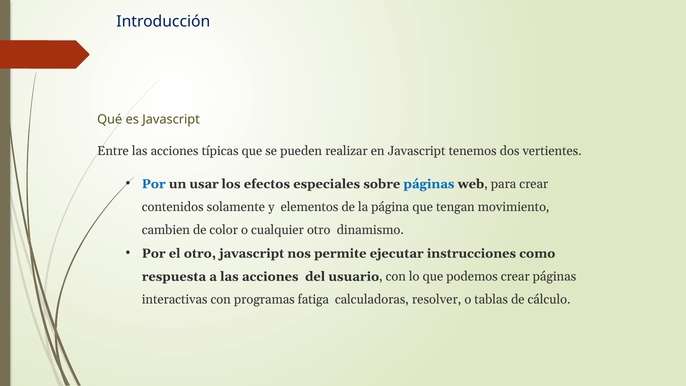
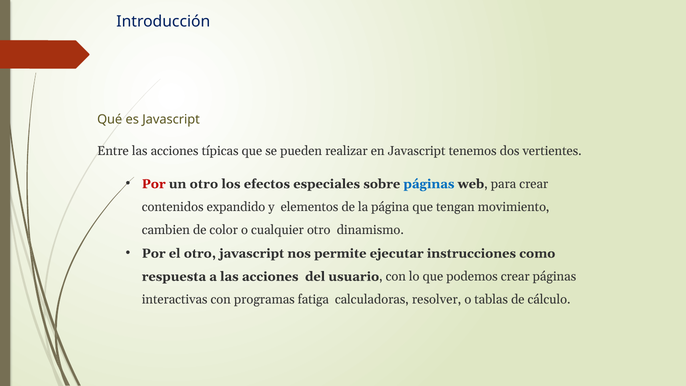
Por at (154, 184) colour: blue -> red
un usar: usar -> otro
solamente: solamente -> expandido
